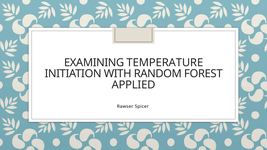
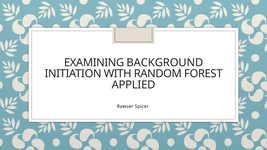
TEMPERATURE: TEMPERATURE -> BACKGROUND
